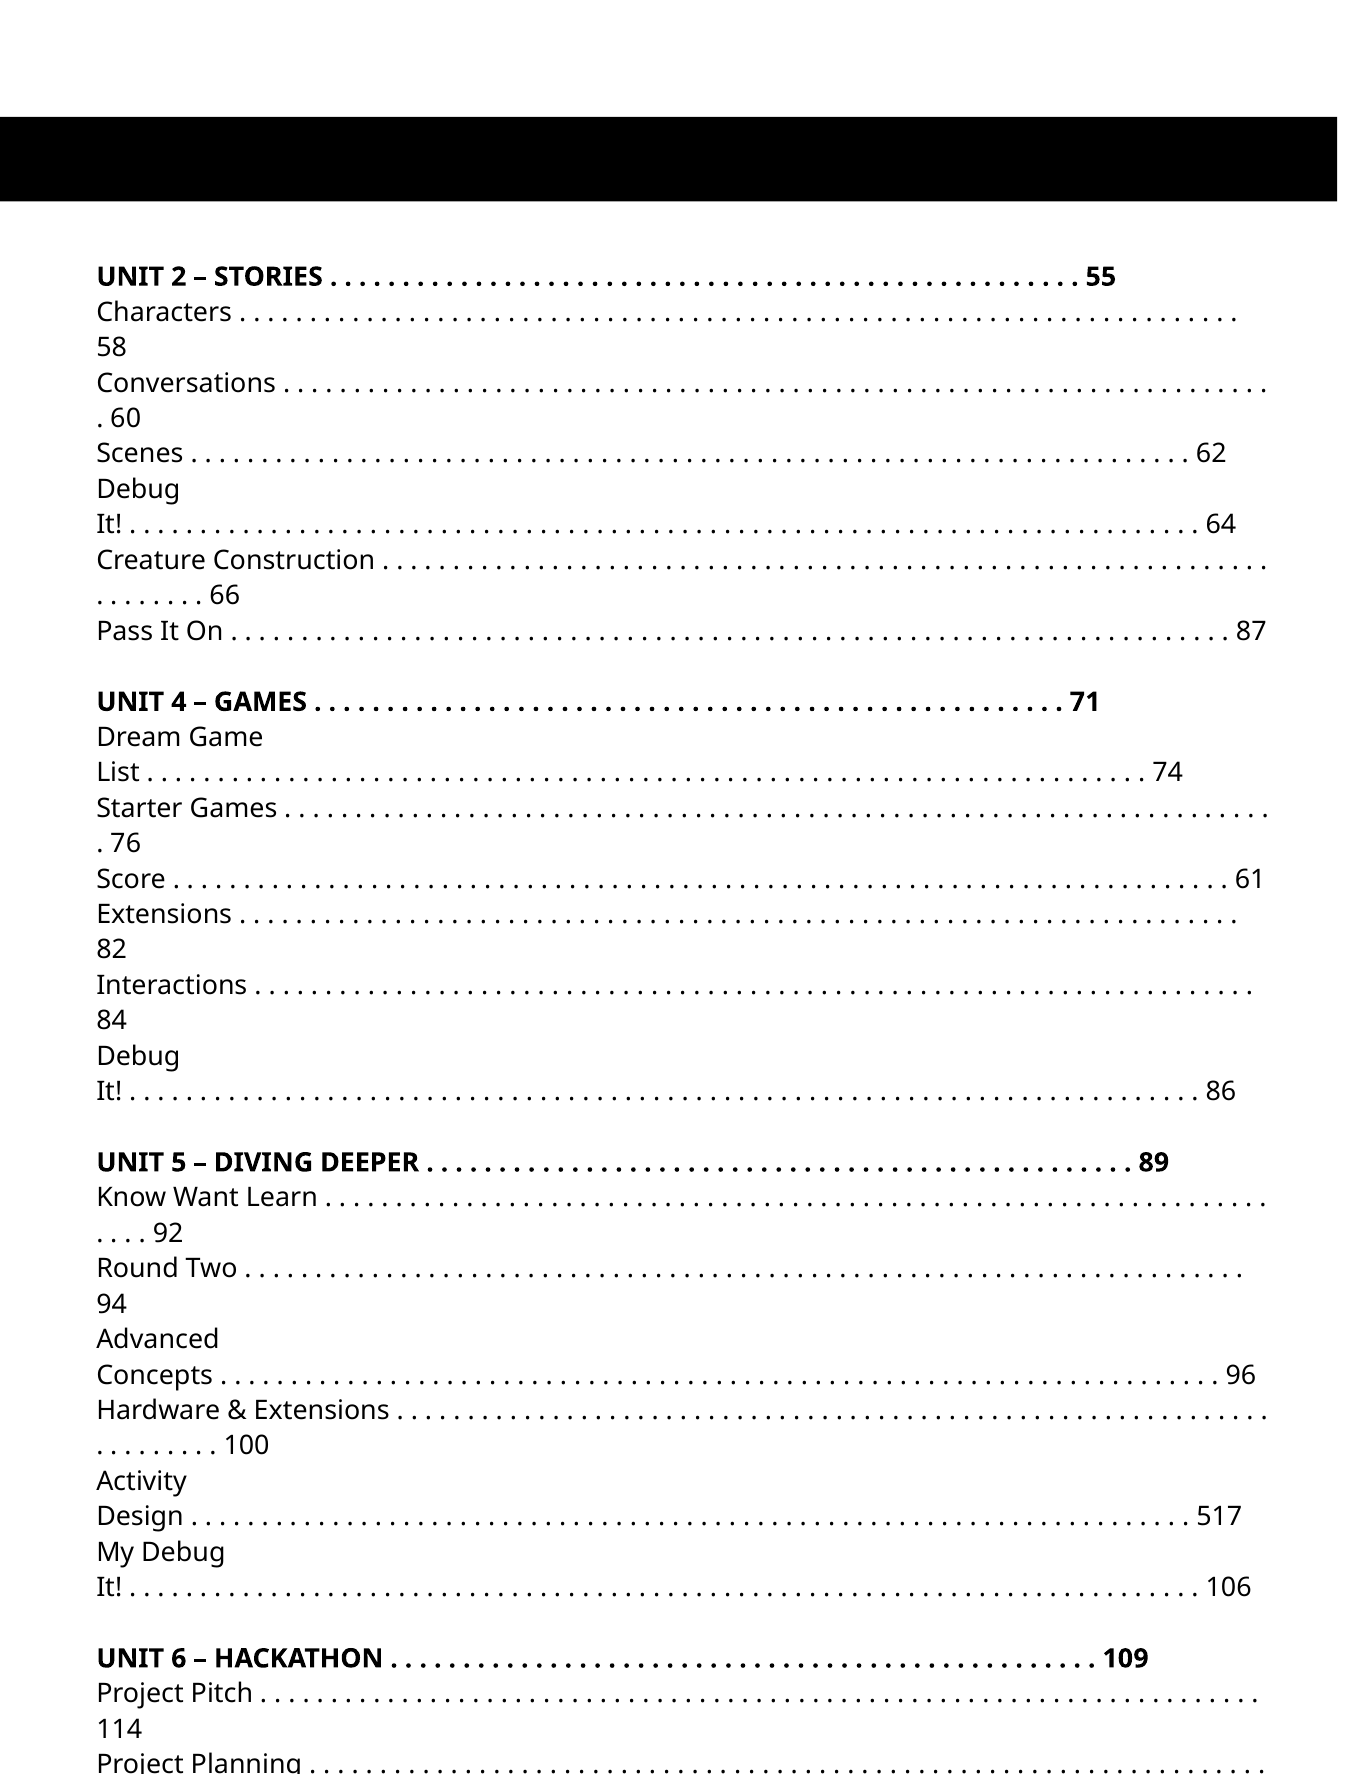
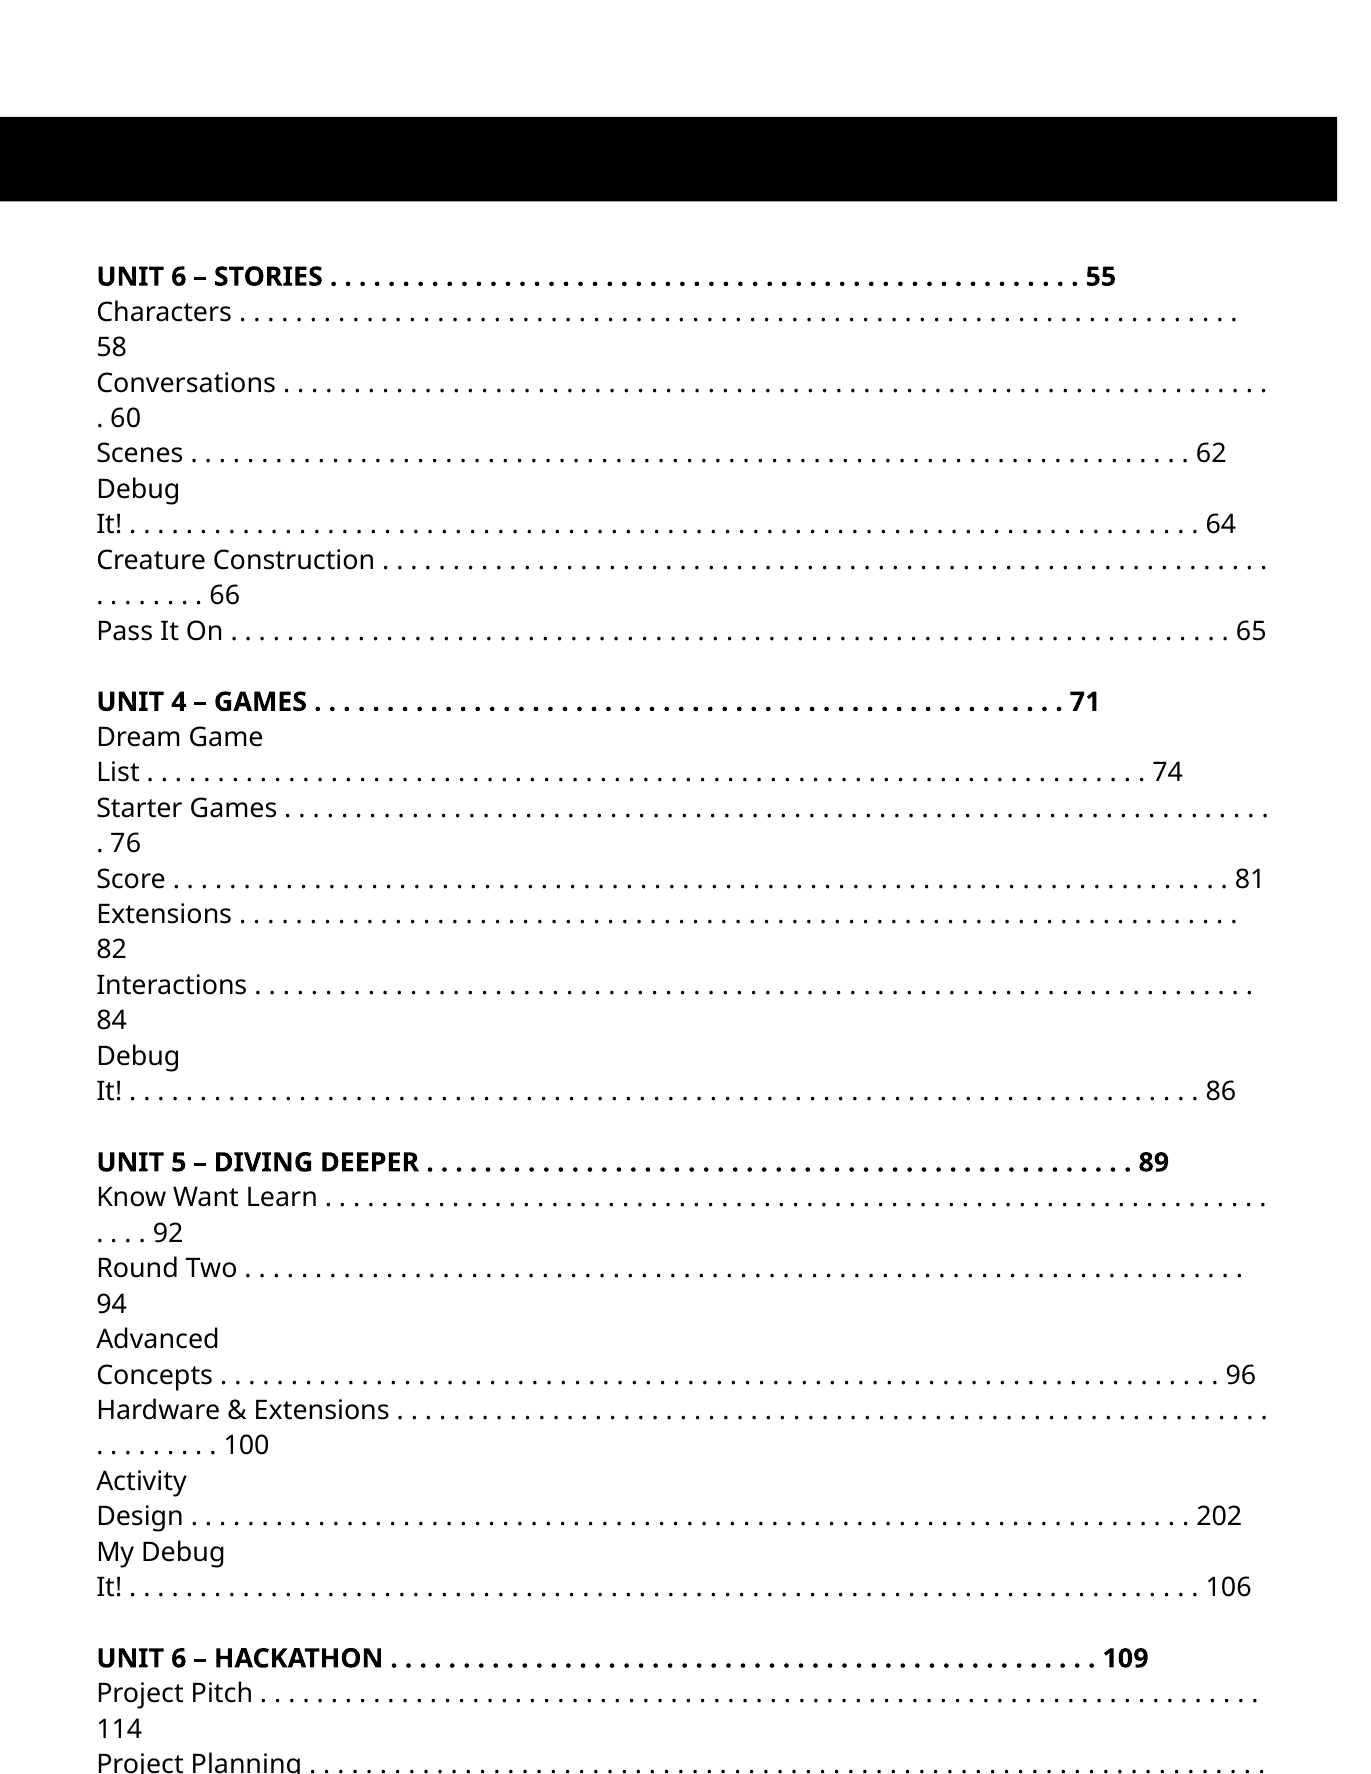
2 at (179, 277): 2 -> 6
87: 87 -> 65
61: 61 -> 81
517: 517 -> 202
